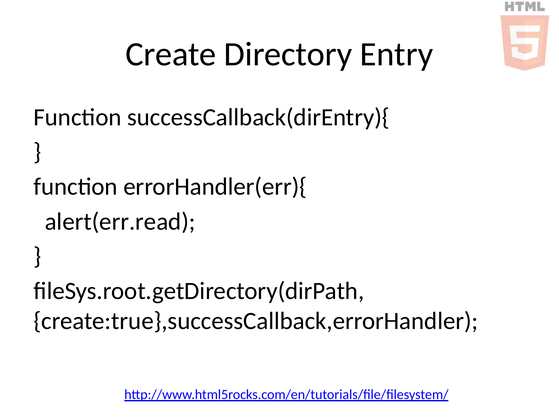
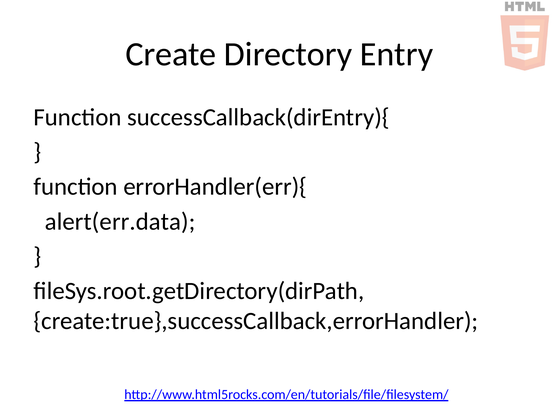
alert(err.read: alert(err.read -> alert(err.data
